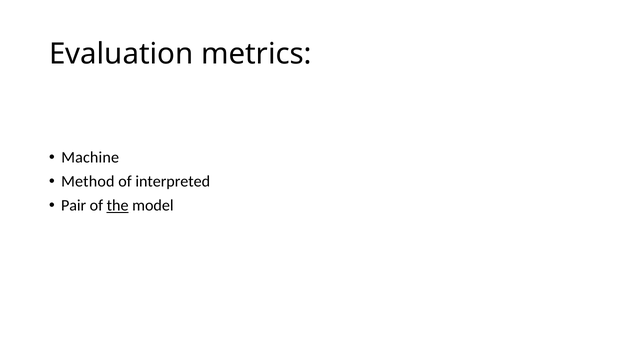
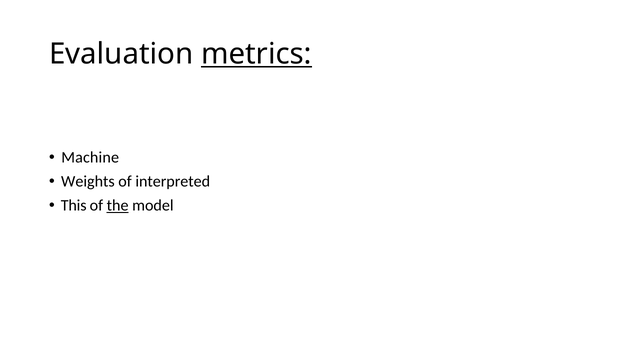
metrics underline: none -> present
Method: Method -> Weights
Pair: Pair -> This
